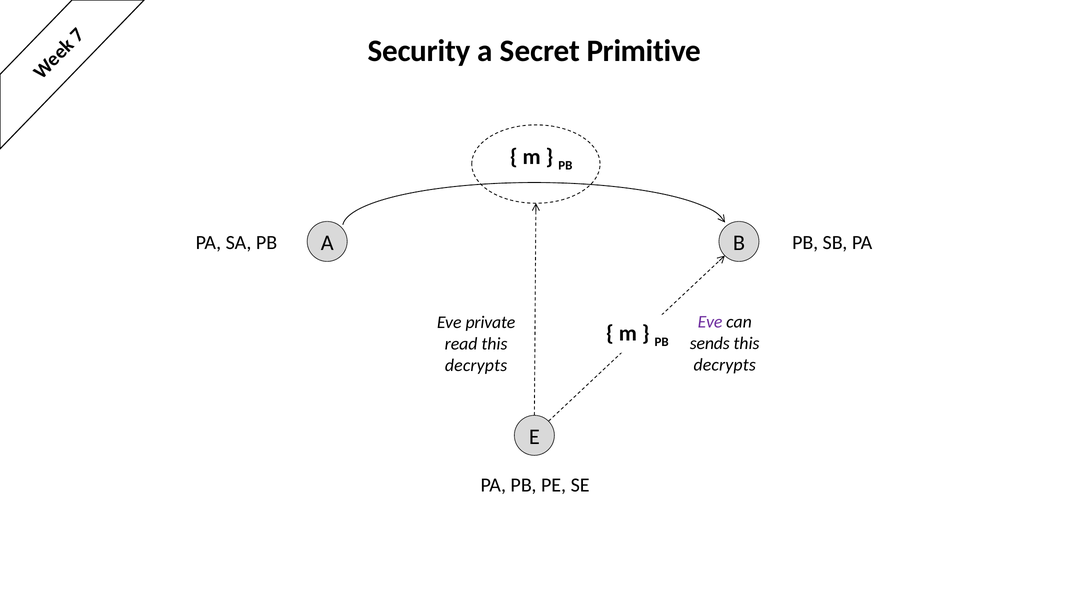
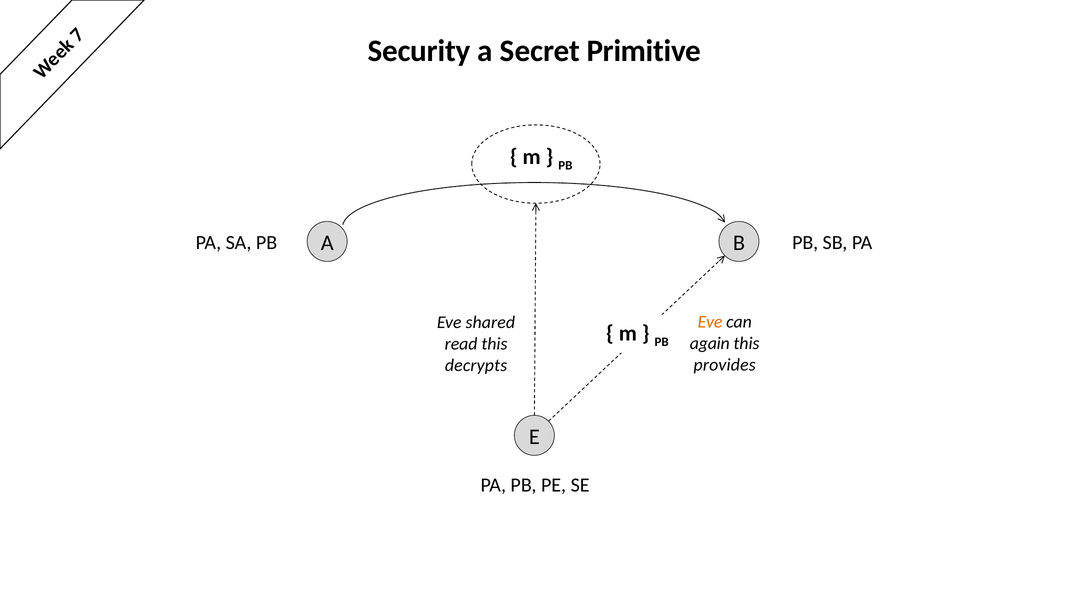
Eve at (710, 322) colour: purple -> orange
private: private -> shared
sends: sends -> again
decrypts at (725, 365): decrypts -> provides
